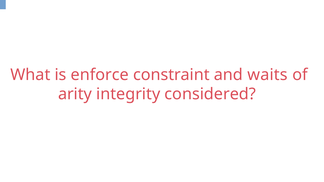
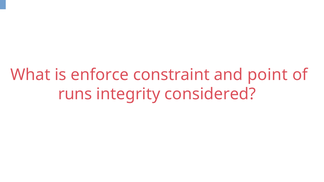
waits: waits -> point
arity: arity -> runs
